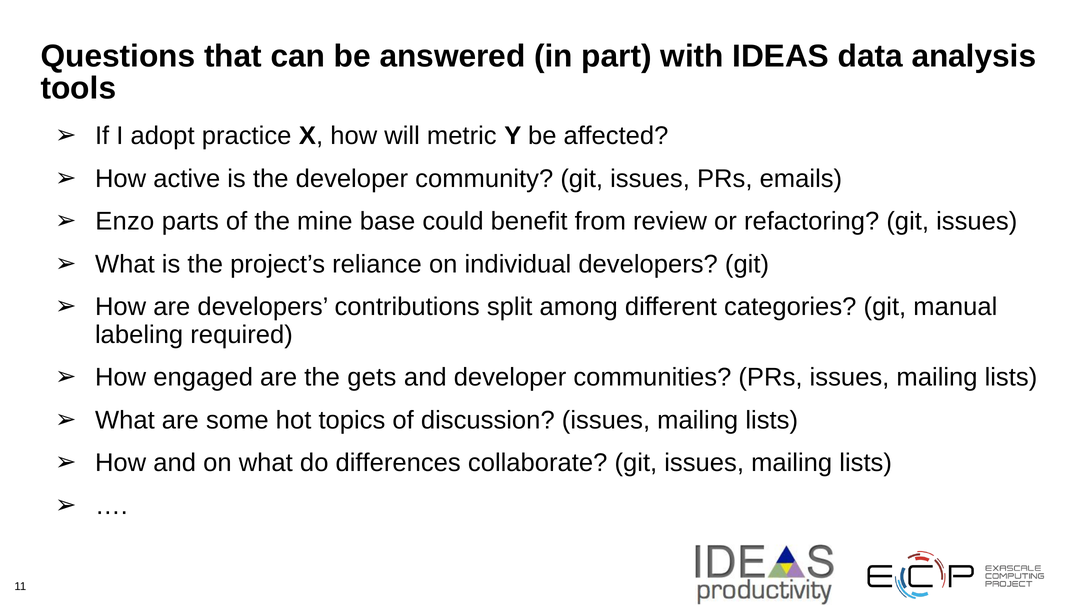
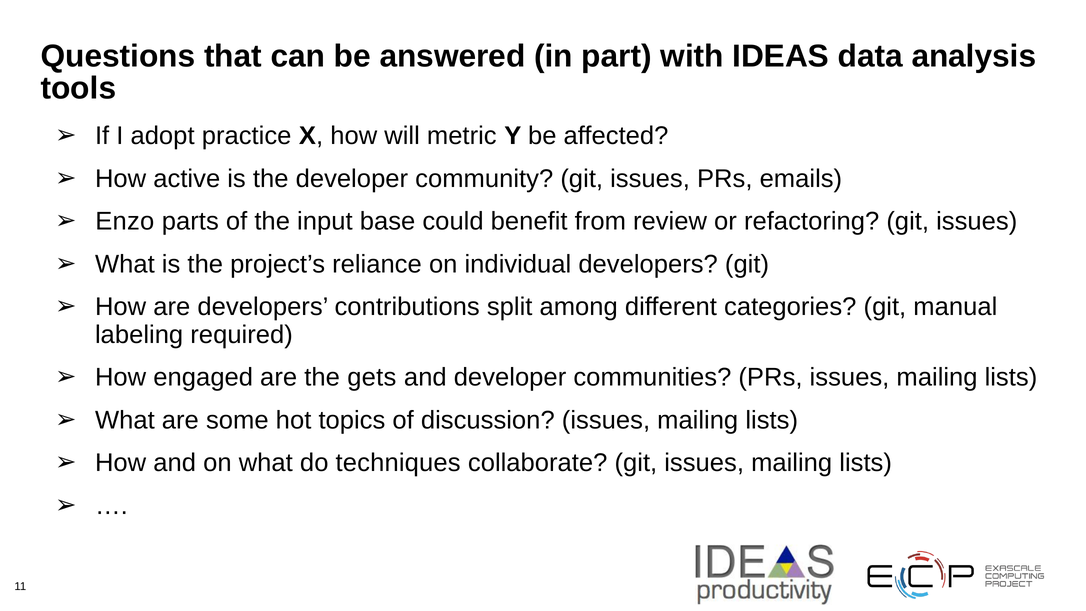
mine: mine -> input
differences: differences -> techniques
